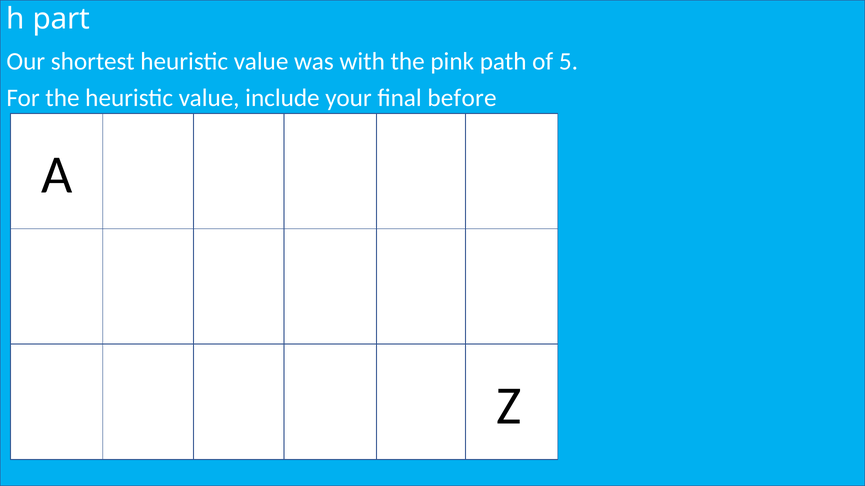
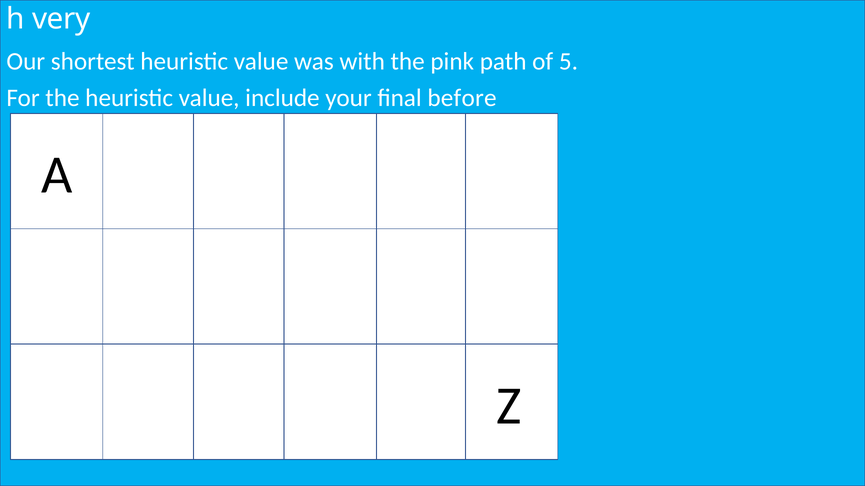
part: part -> very
